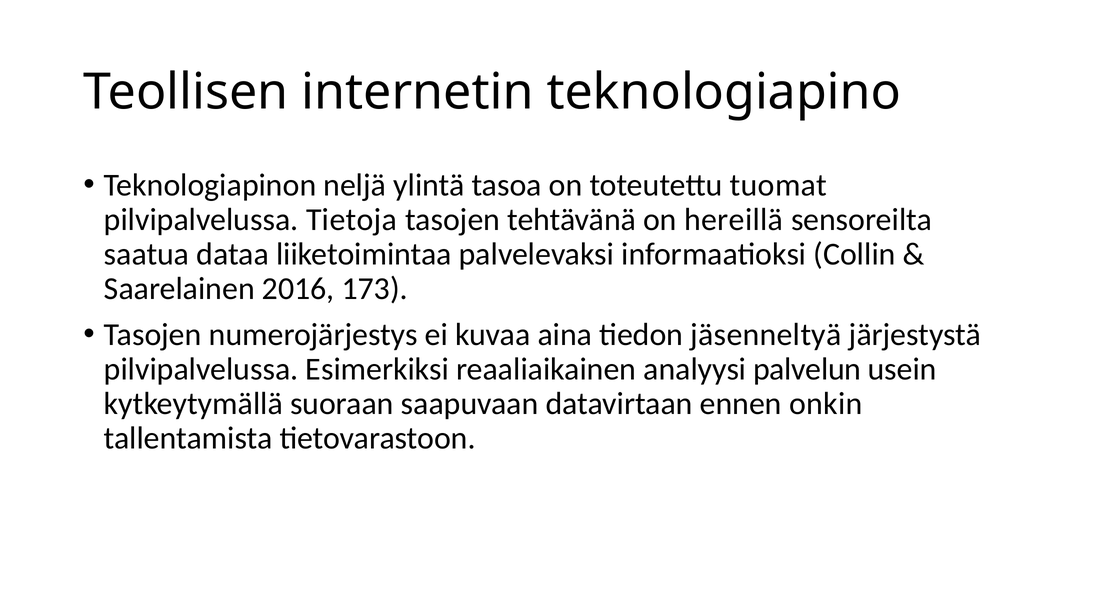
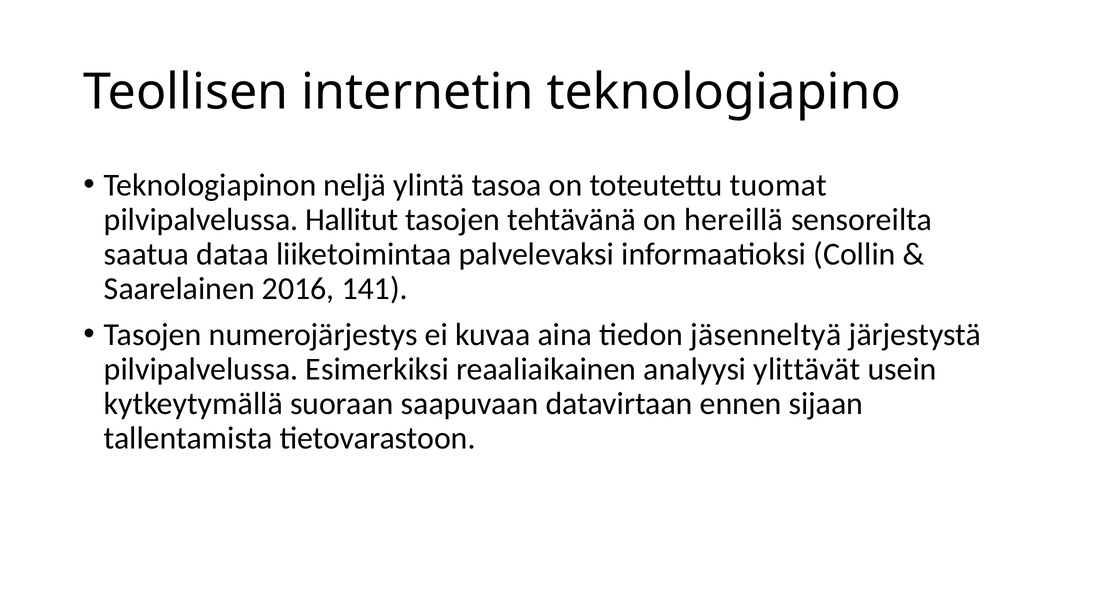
Tietoja: Tietoja -> Hallitut
173: 173 -> 141
palvelun: palvelun -> ylittävät
onkin: onkin -> sijaan
